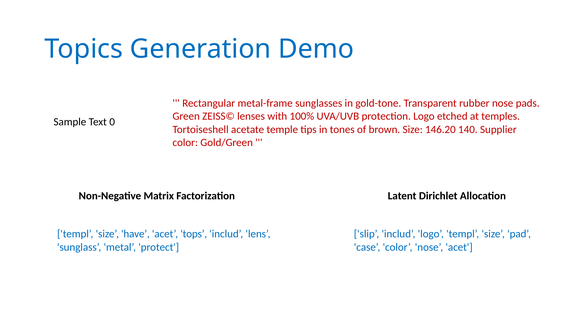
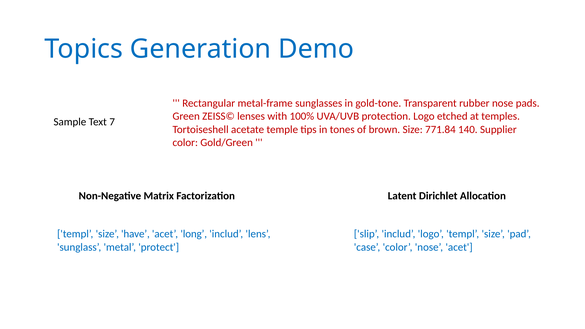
0: 0 -> 7
146.20: 146.20 -> 771.84
tops: tops -> long
